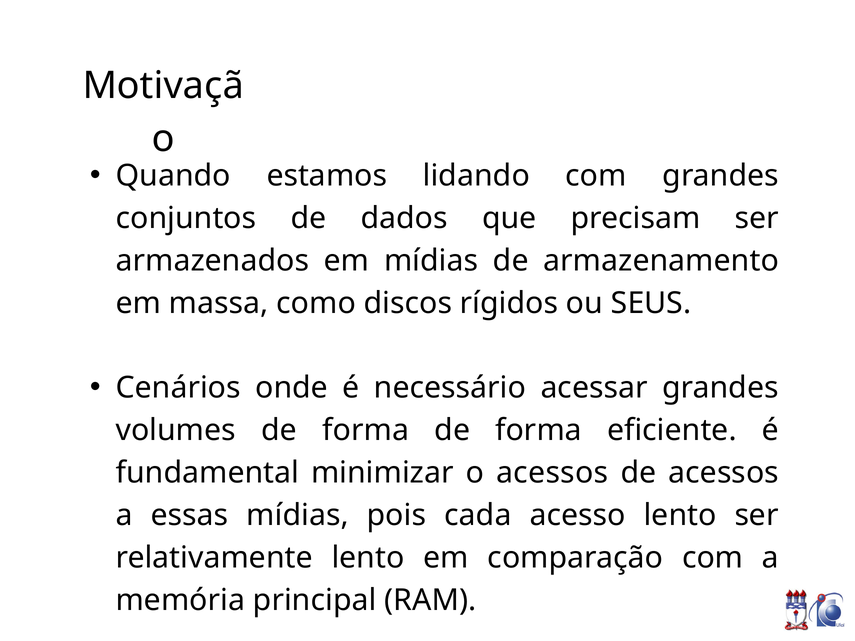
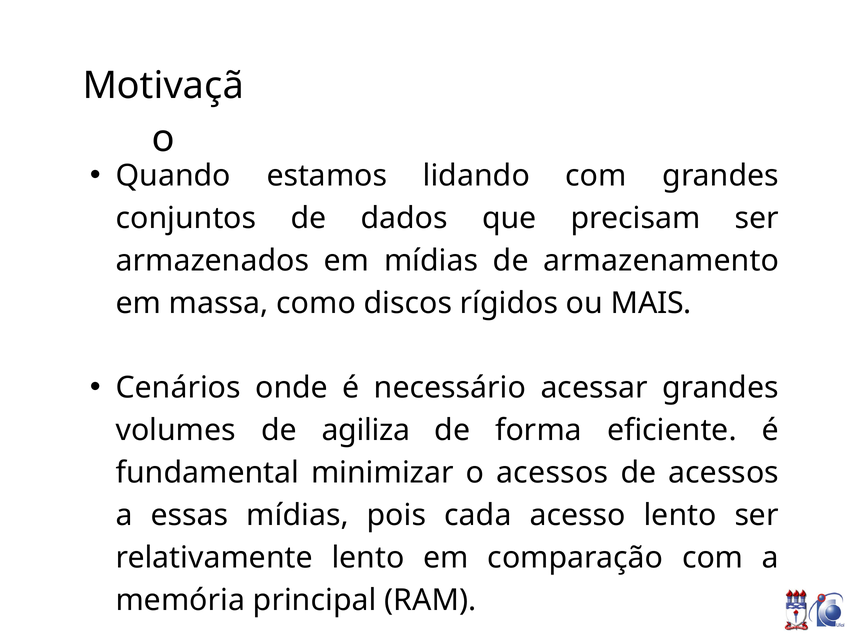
SEUS: SEUS -> MAIS
volumes de forma: forma -> agiliza
